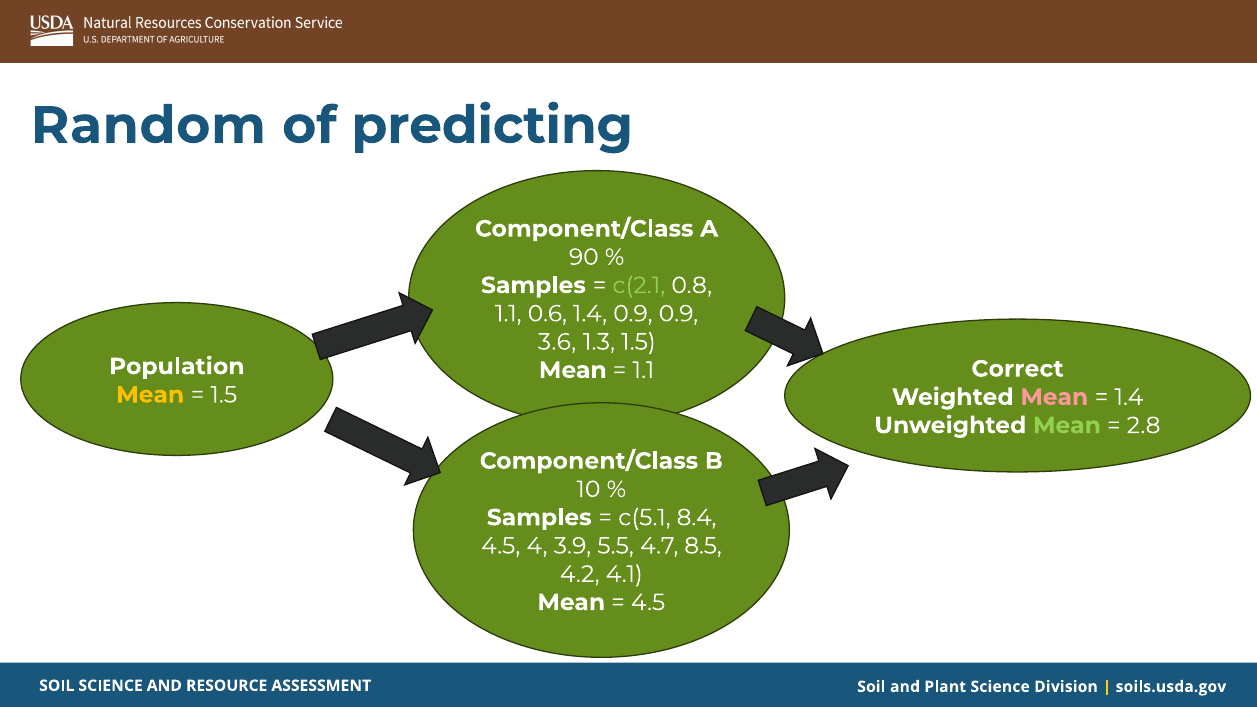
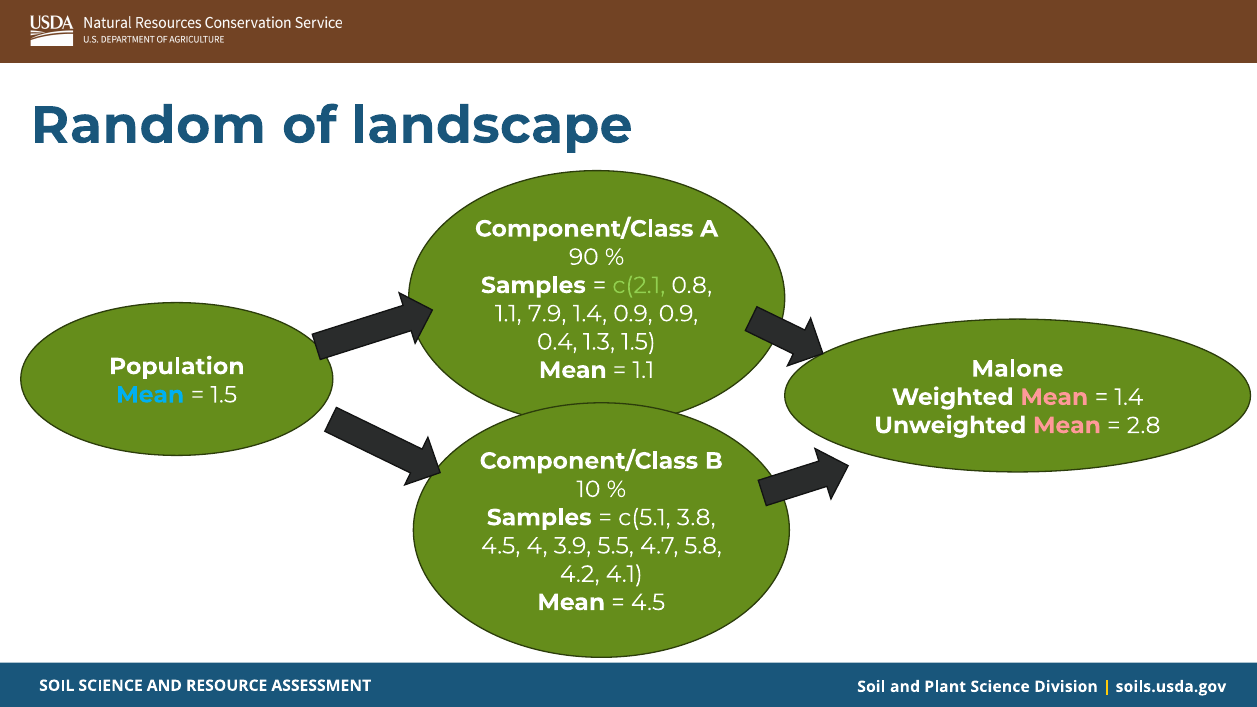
predicting: predicting -> landscape
0.6: 0.6 -> 7.9
3.6: 3.6 -> 0.4
Correct: Correct -> Malone
Mean at (150, 395) colour: yellow -> light blue
Mean at (1067, 425) colour: light green -> pink
8.4: 8.4 -> 3.8
8.5: 8.5 -> 5.8
